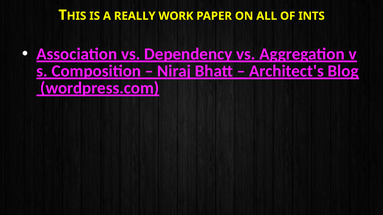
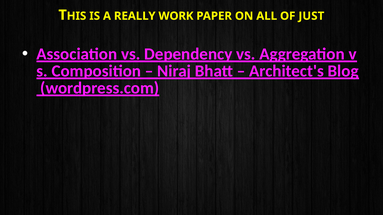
INTS: INTS -> JUST
